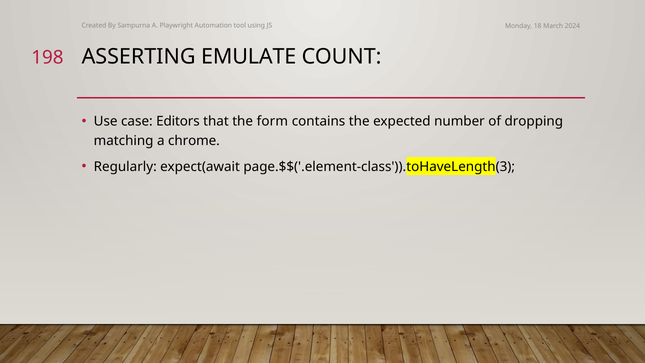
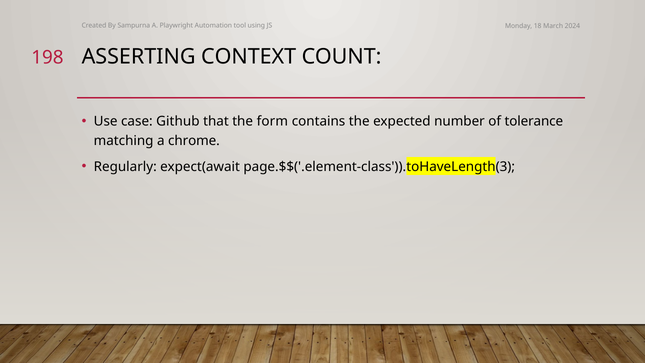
EMULATE: EMULATE -> CONTEXT
Editors: Editors -> Github
dropping: dropping -> tolerance
